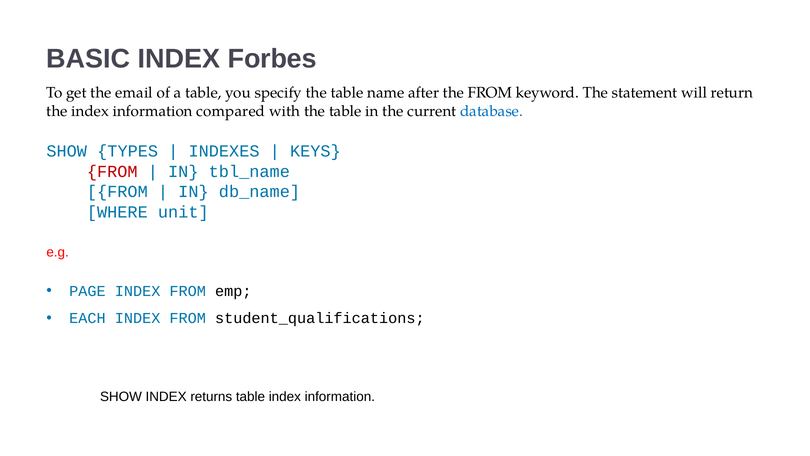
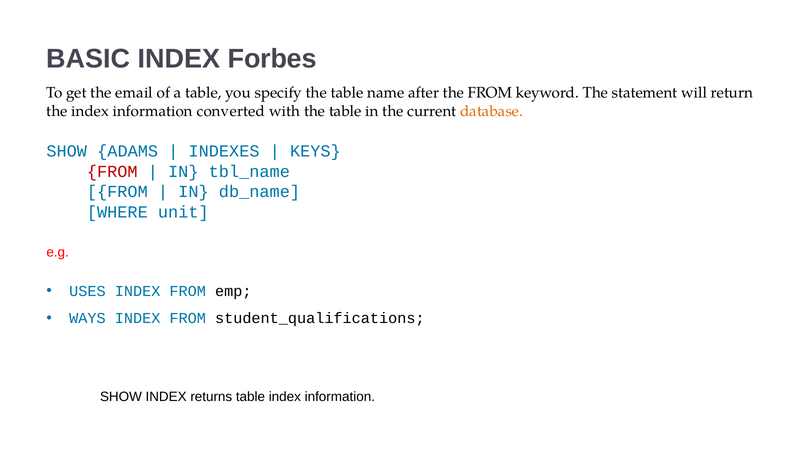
compared: compared -> converted
database colour: blue -> orange
TYPES: TYPES -> ADAMS
PAGE: PAGE -> USES
EACH: EACH -> WAYS
